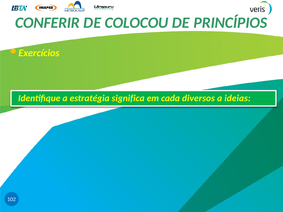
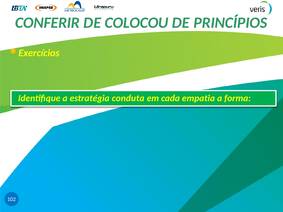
significa: significa -> conduta
diversos: diversos -> empatia
ideias: ideias -> forma
